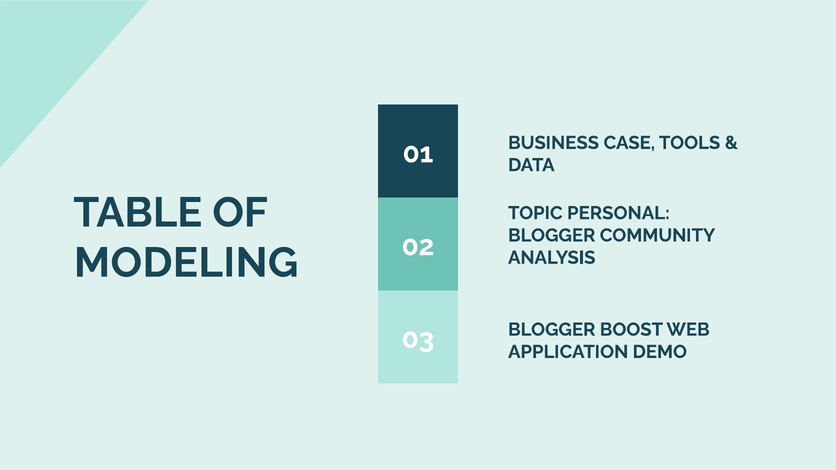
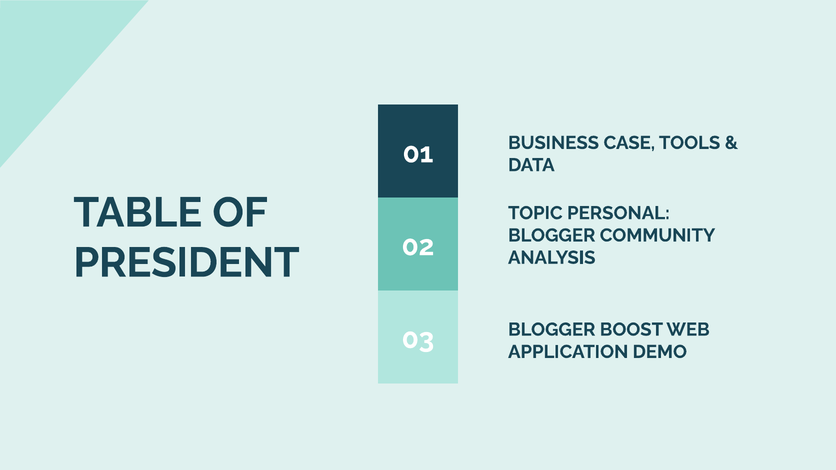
MODELING: MODELING -> PRESIDENT
